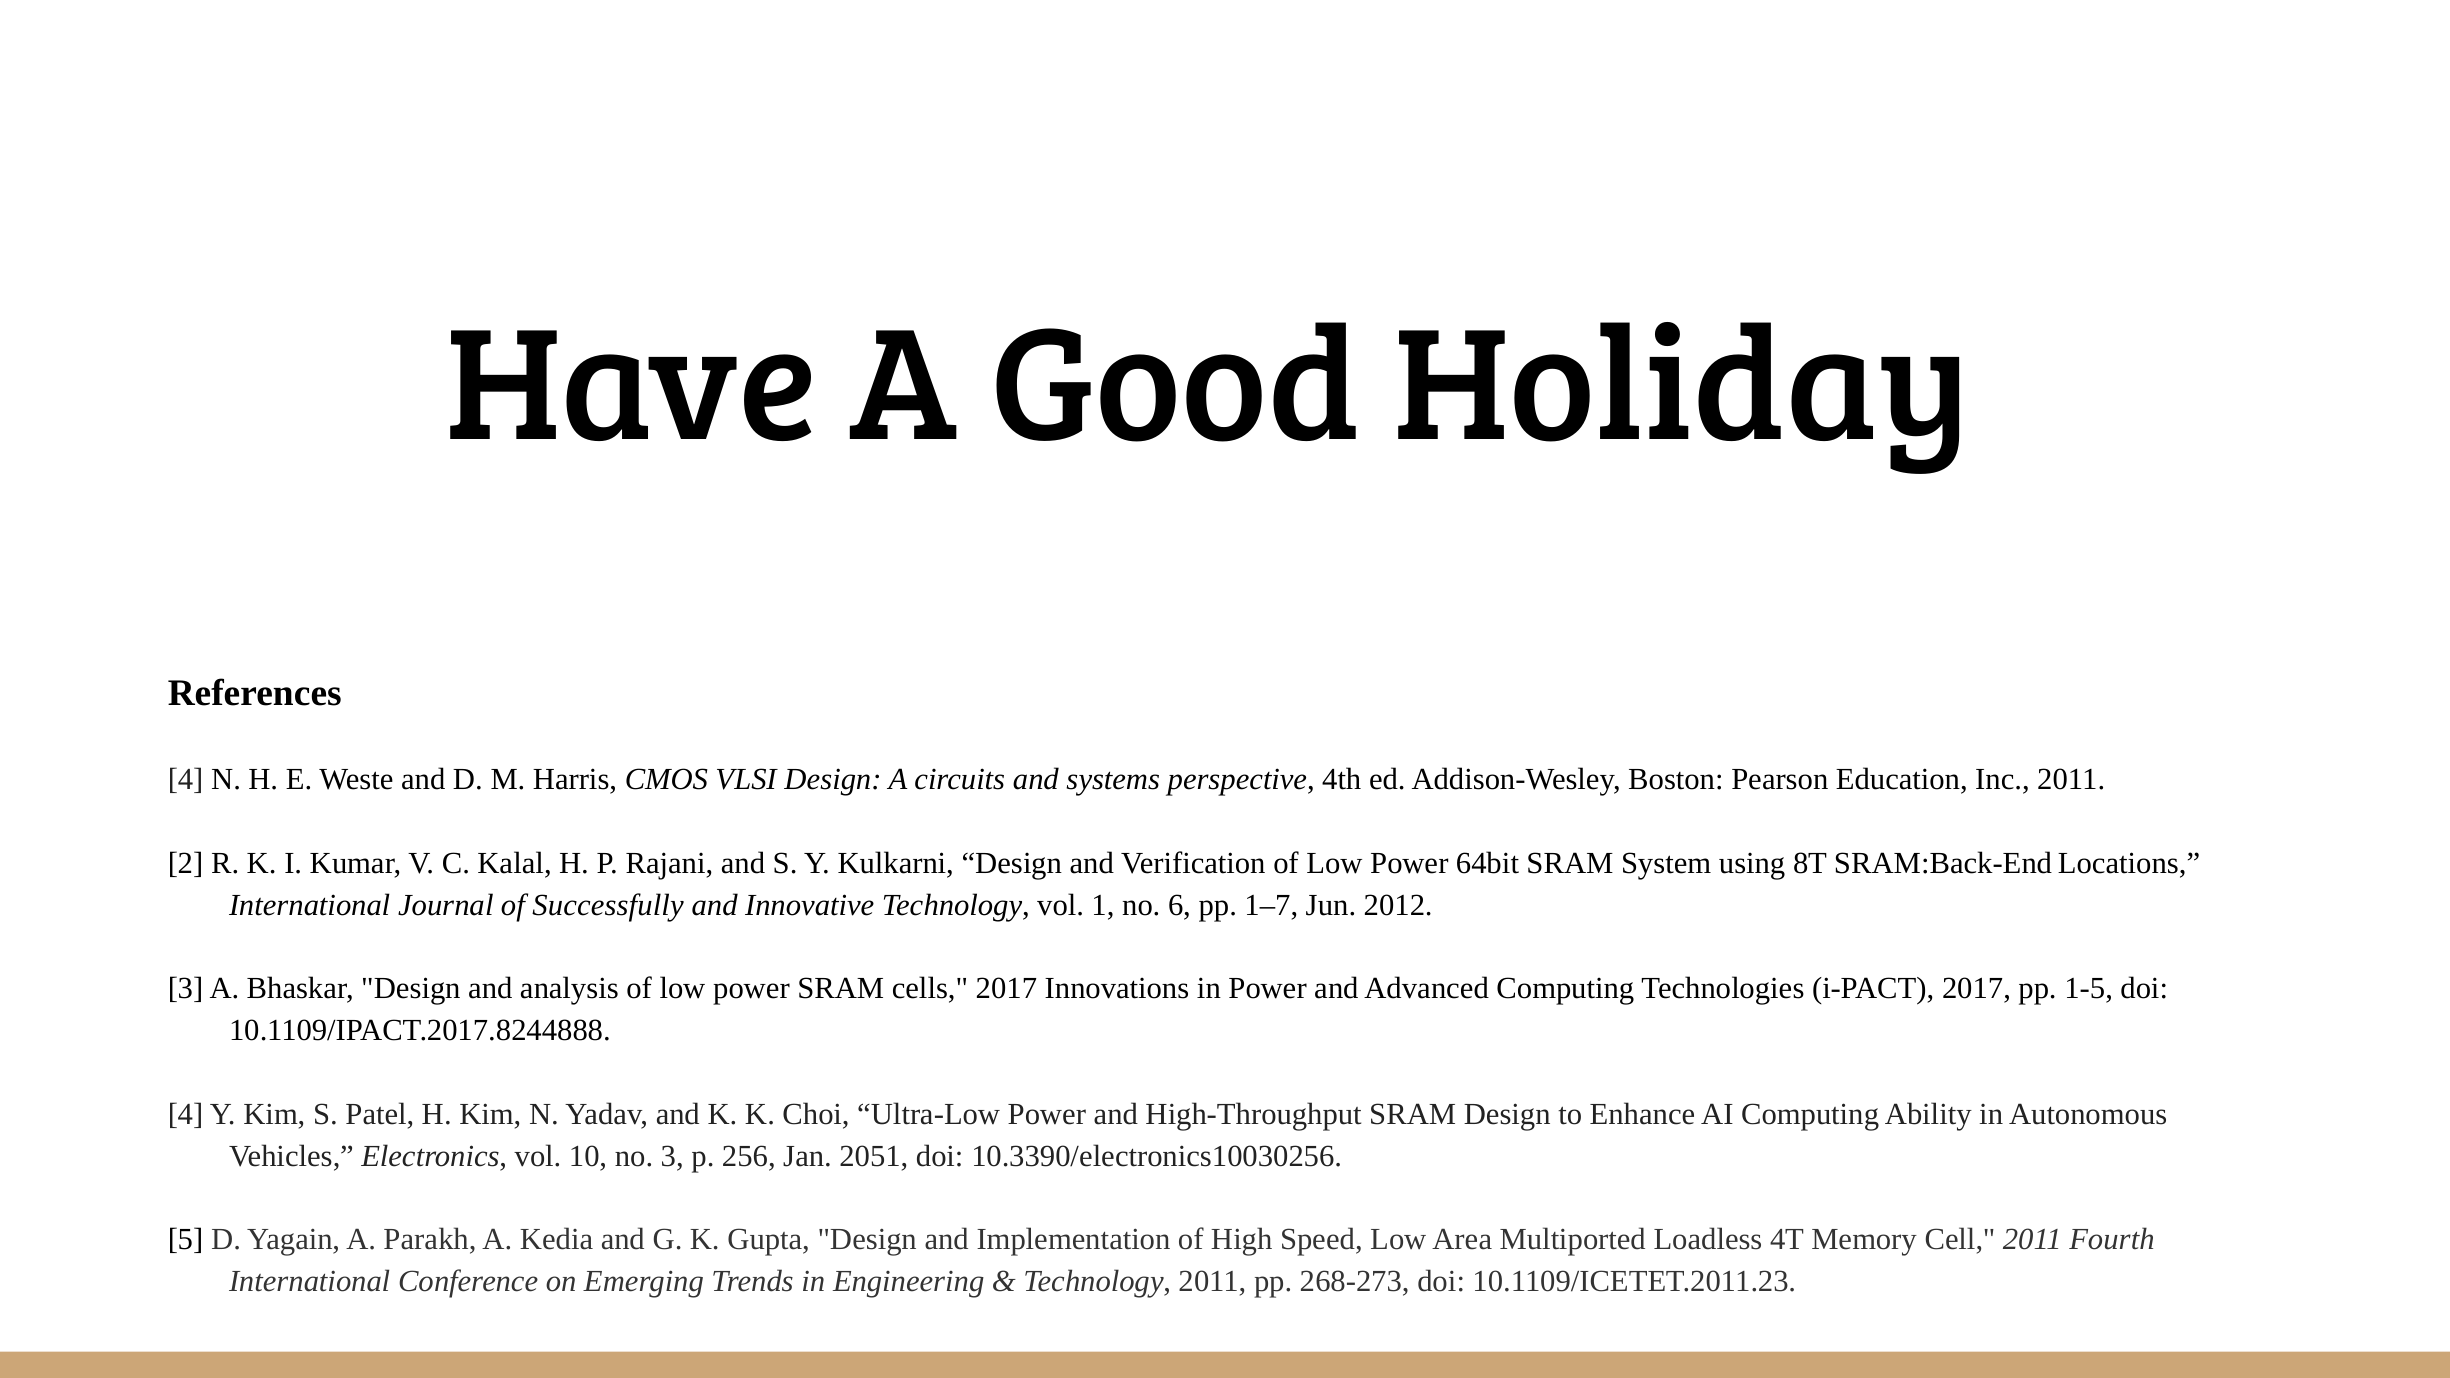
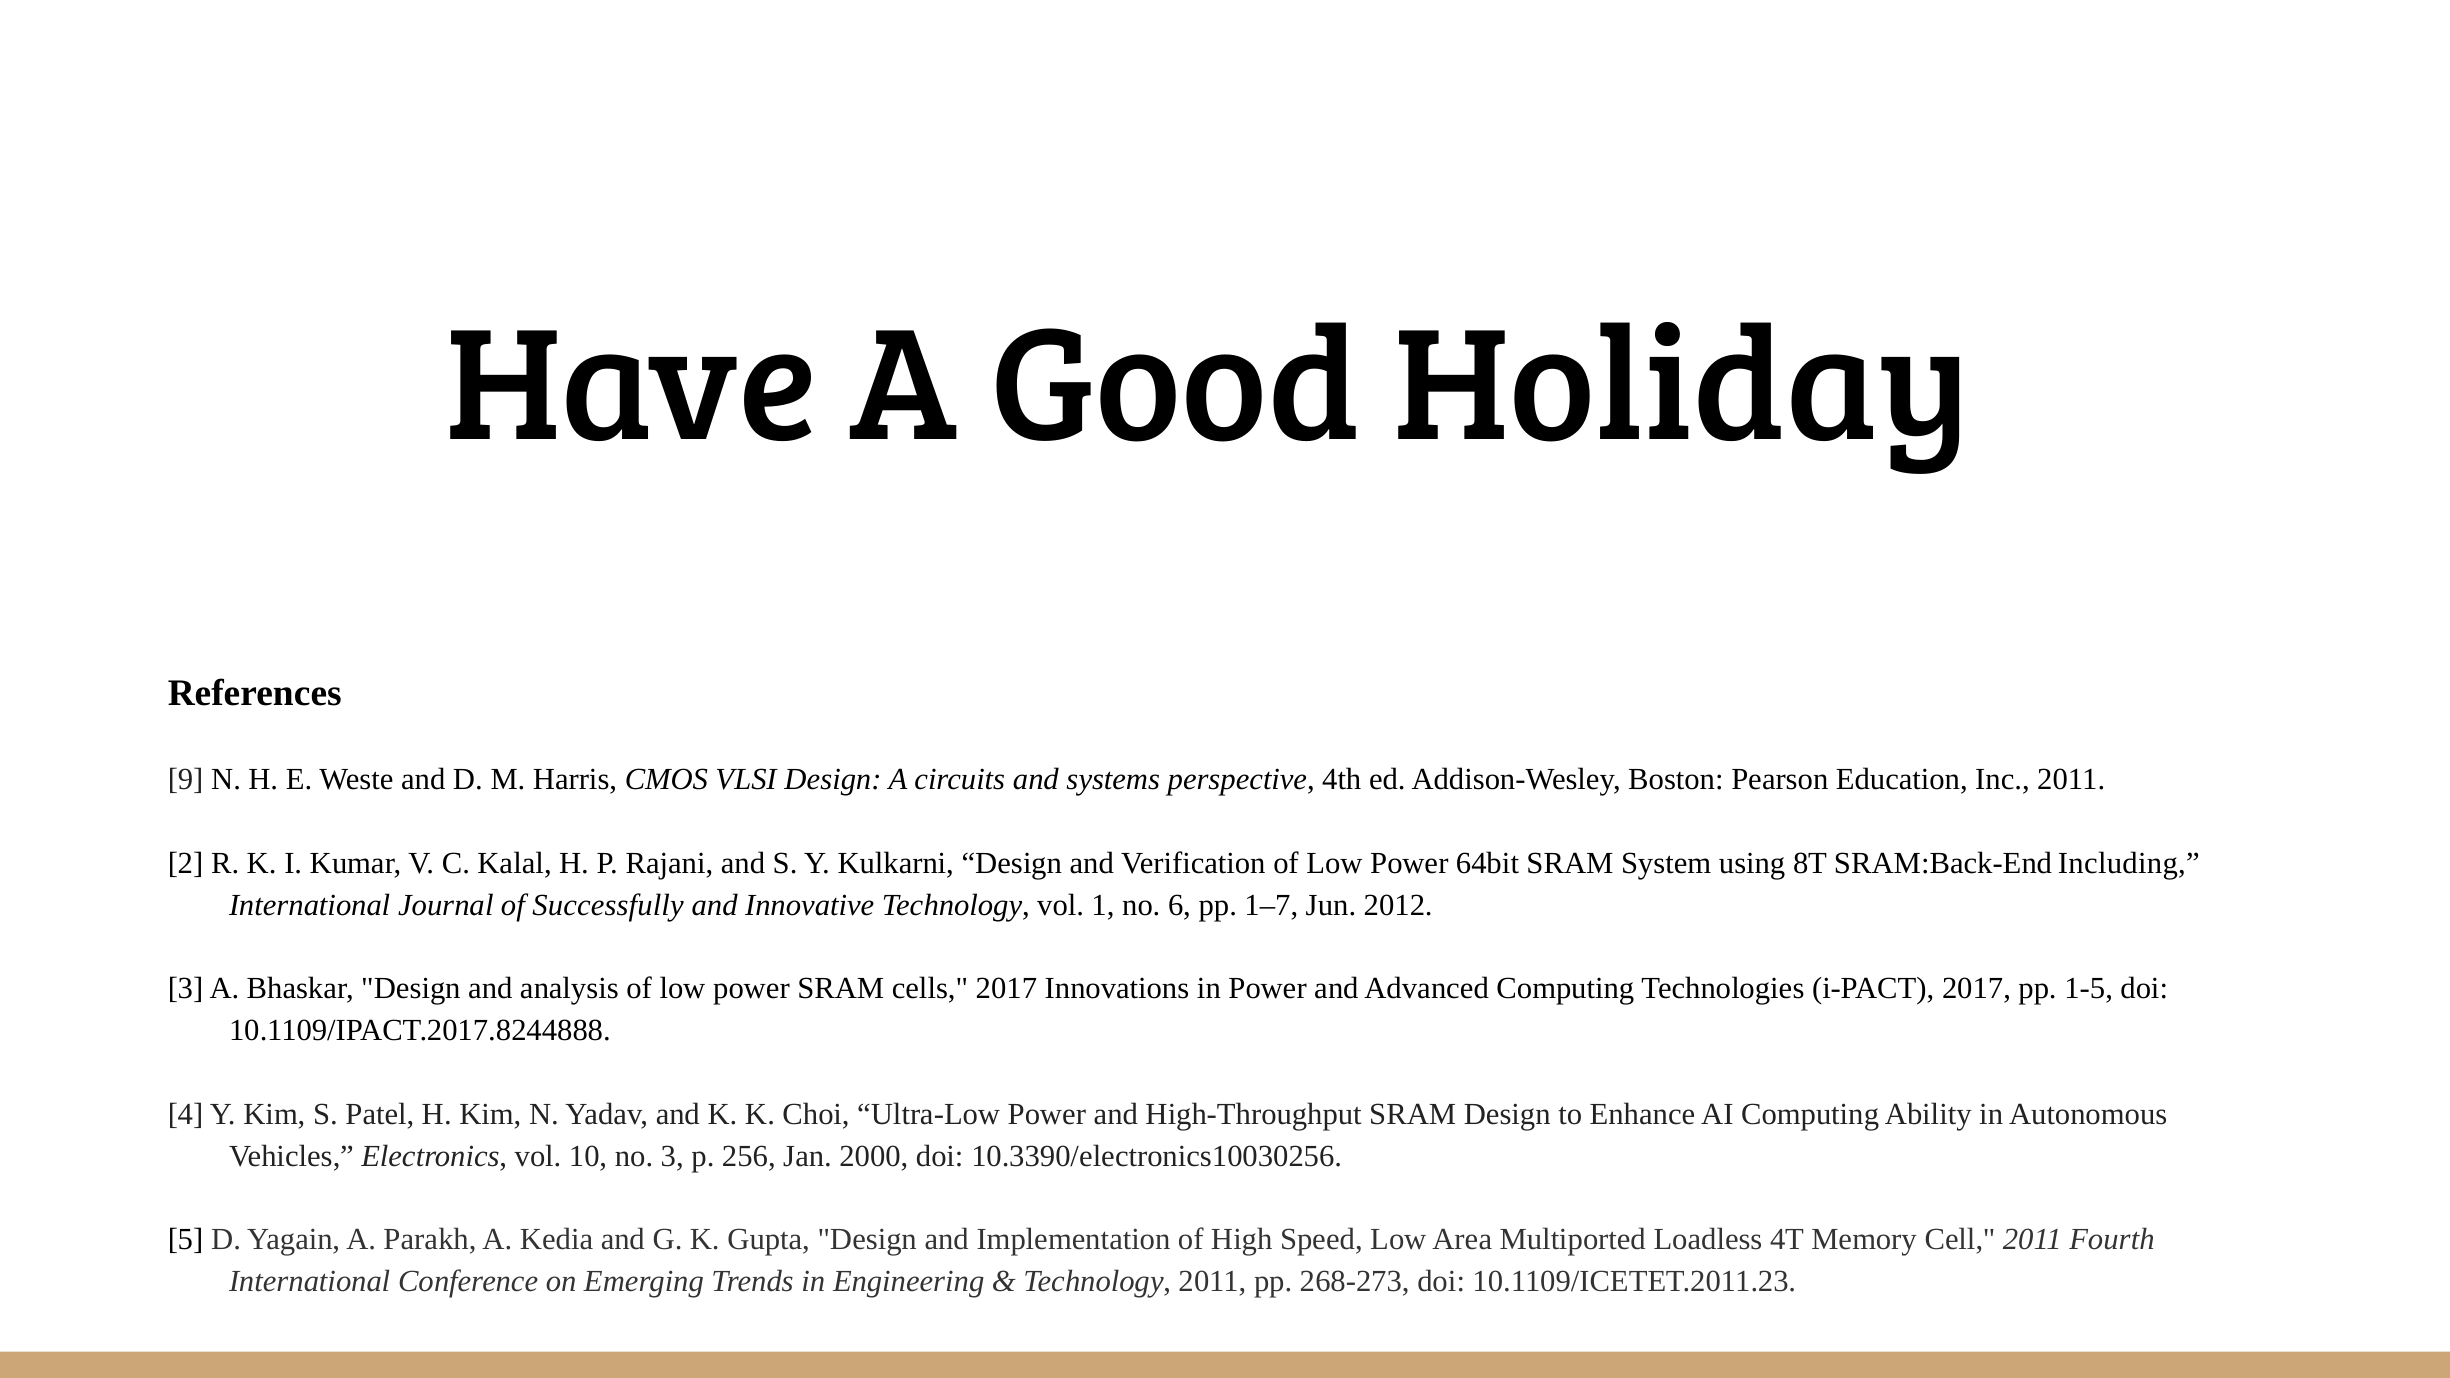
4 at (186, 780): 4 -> 9
Locations: Locations -> Including
2051: 2051 -> 2000
